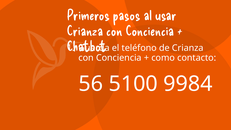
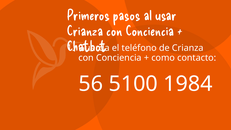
9984: 9984 -> 1984
